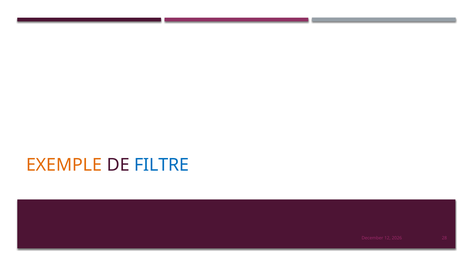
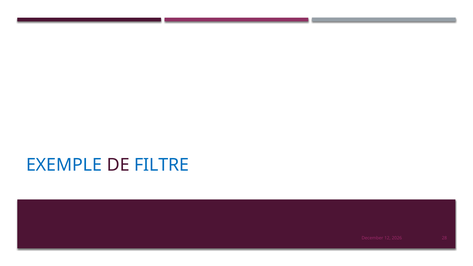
EXEMPLE colour: orange -> blue
